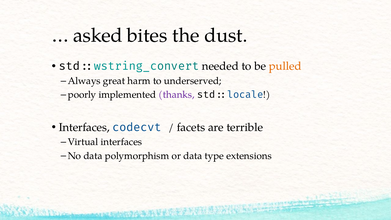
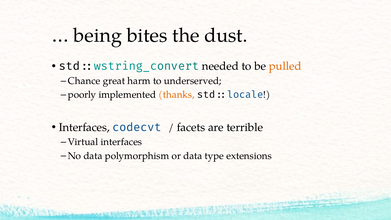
asked: asked -> being
Always: Always -> Chance
thanks colour: purple -> orange
